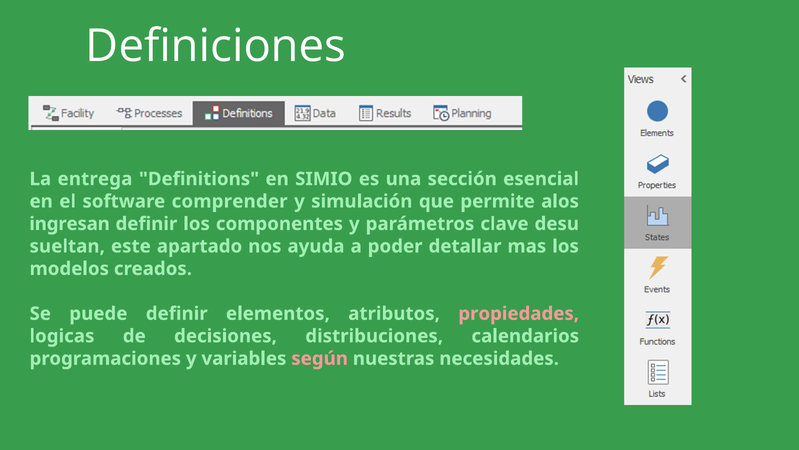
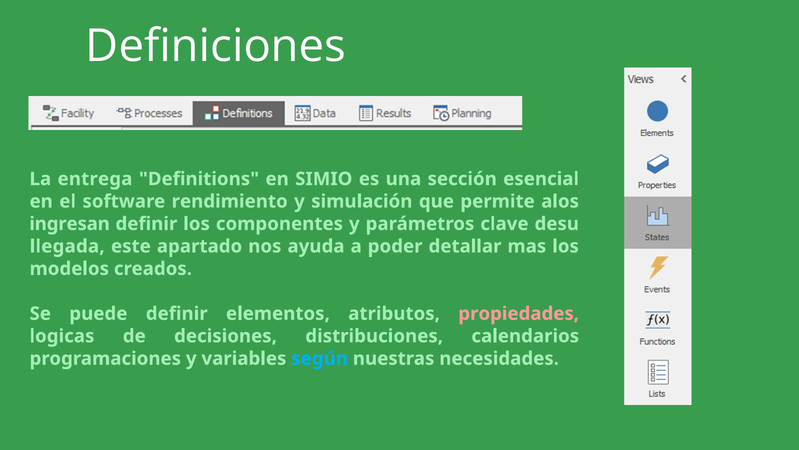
comprender: comprender -> rendimiento
sueltan: sueltan -> llegada
según colour: pink -> light blue
